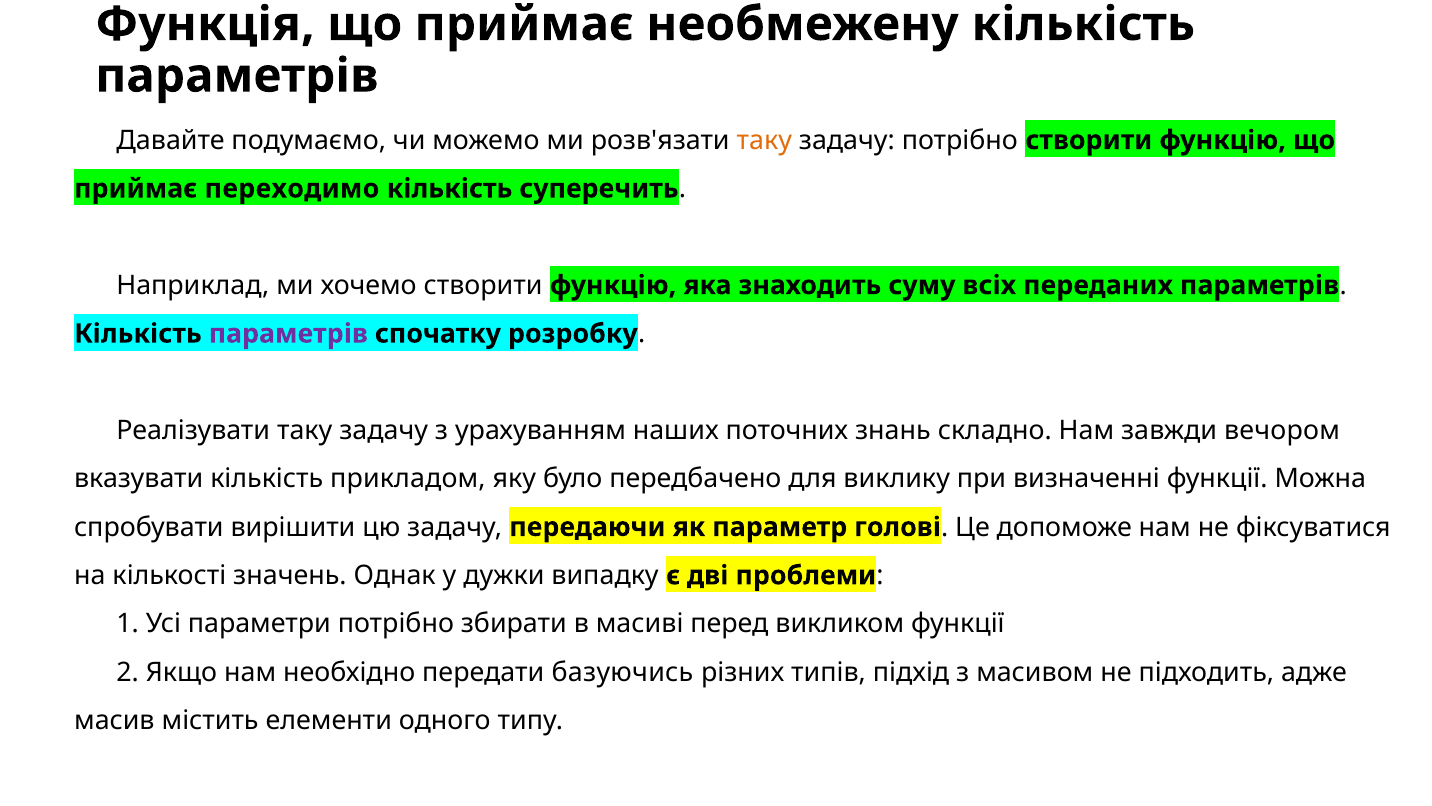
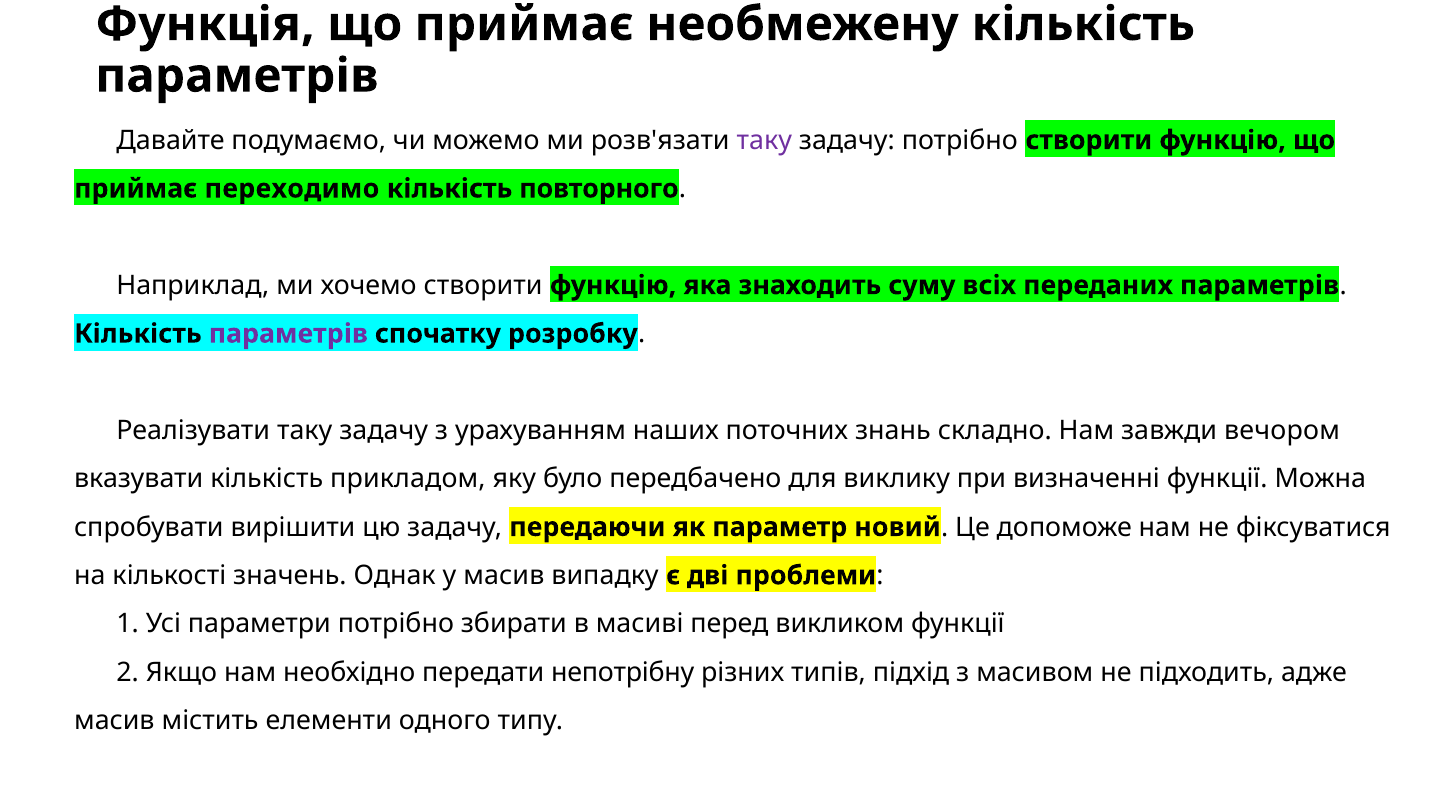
таку at (764, 140) colour: orange -> purple
суперечить: суперечить -> повторного
голові: голові -> новий
у дужки: дужки -> масив
базуючись: базуючись -> непотрібну
